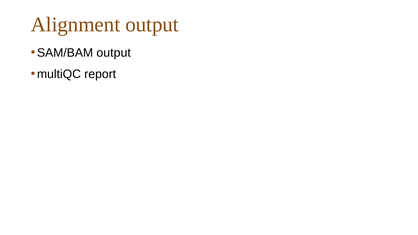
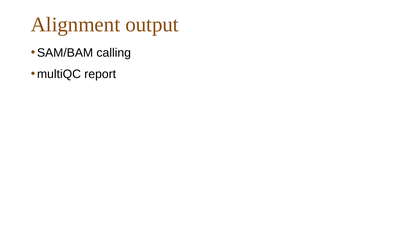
SAM/BAM output: output -> calling
